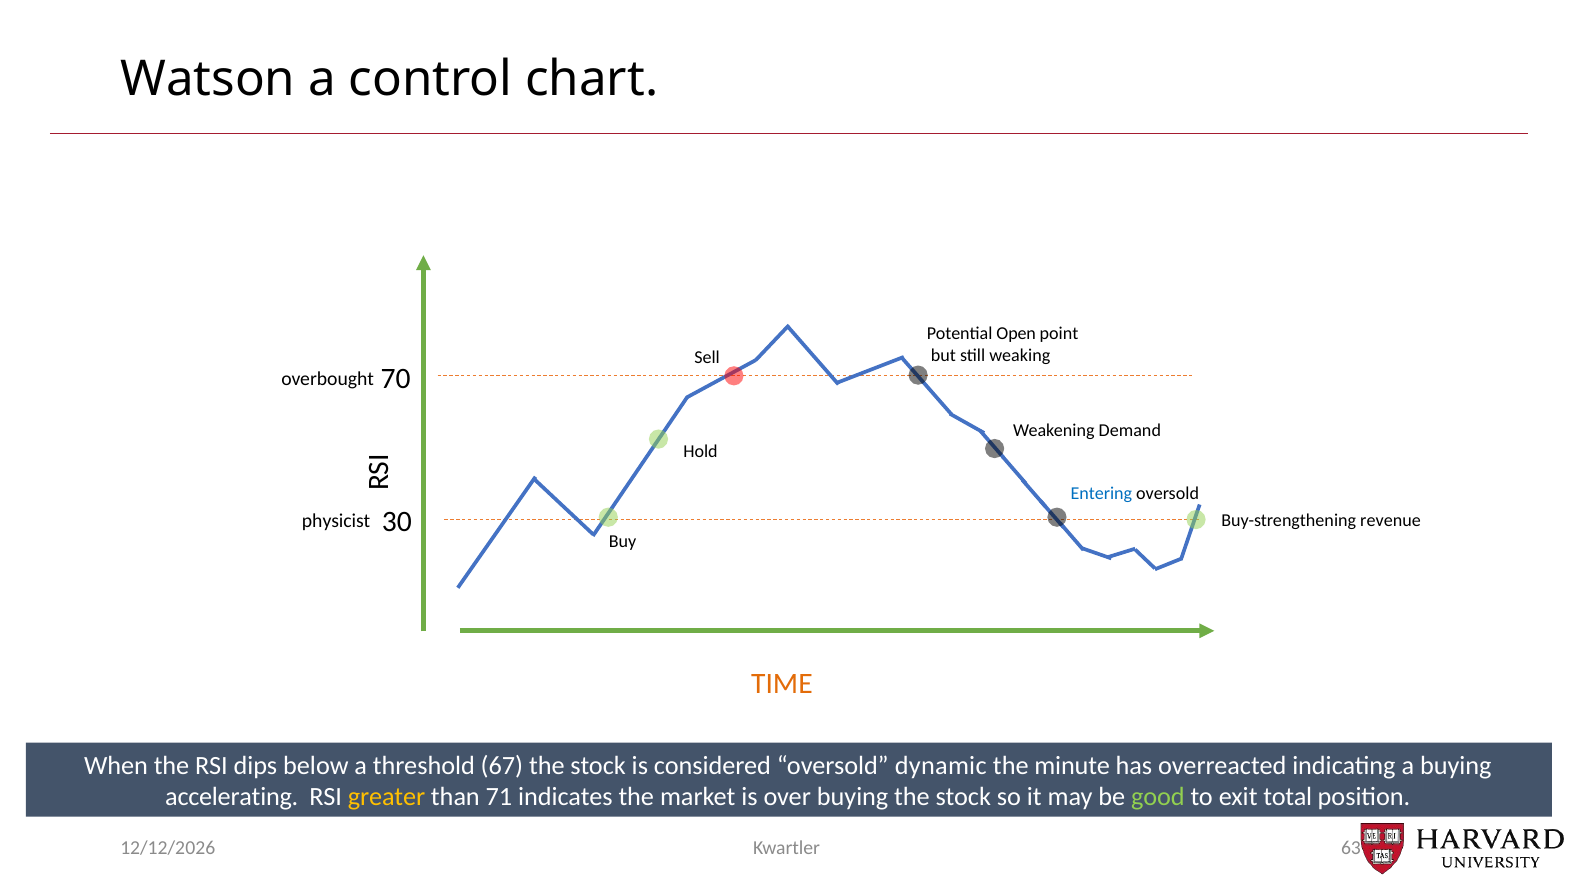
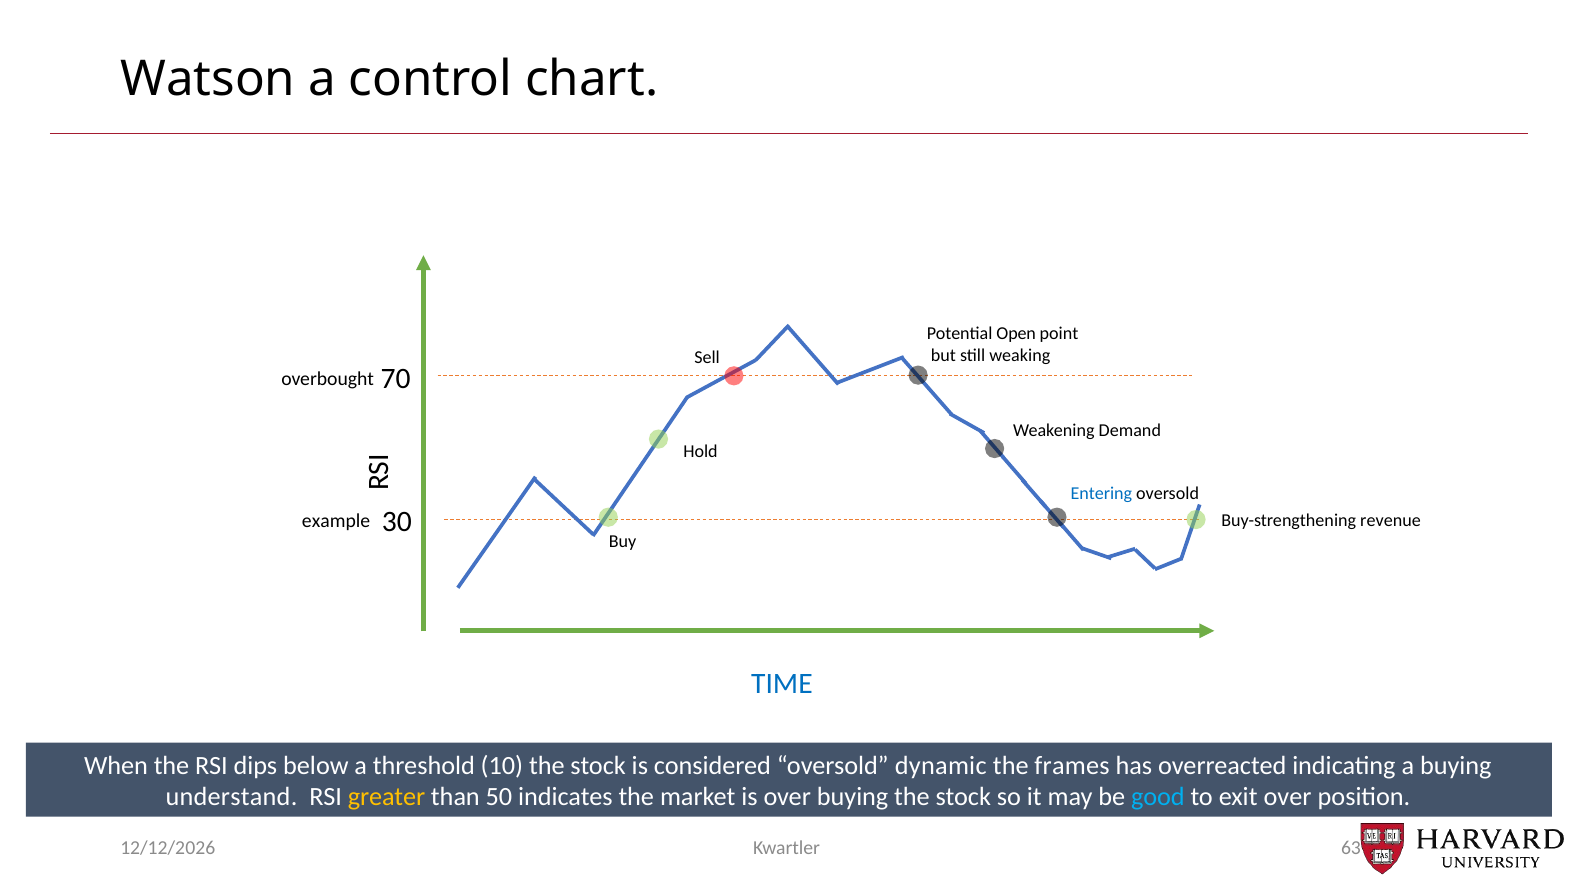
physicist: physicist -> example
TIME colour: orange -> blue
67: 67 -> 10
minute: minute -> frames
accelerating: accelerating -> understand
71: 71 -> 50
good colour: light green -> light blue
exit total: total -> over
